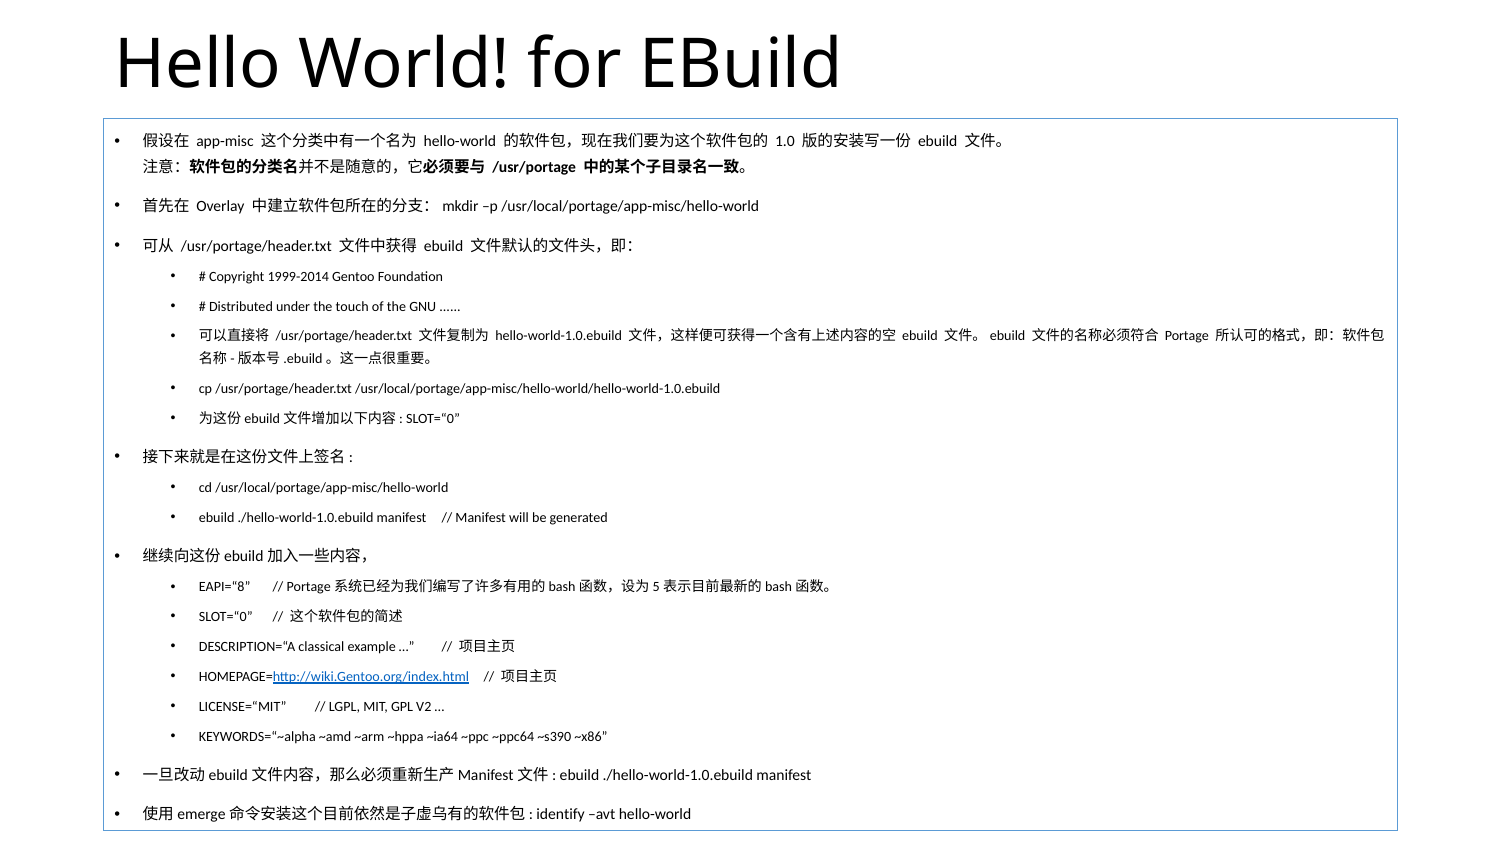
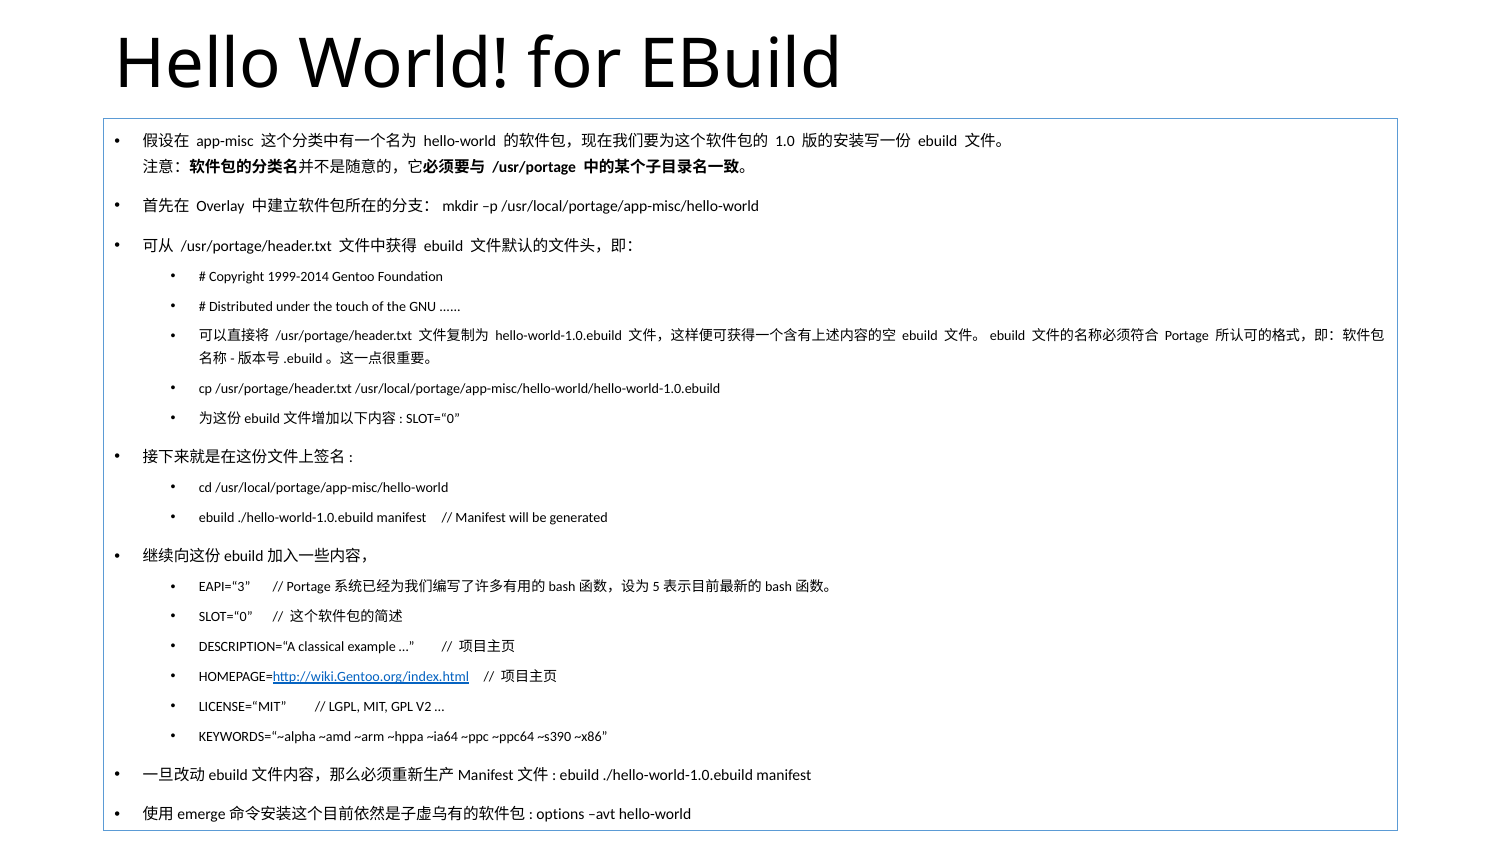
EAPI=“8: EAPI=“8 -> EAPI=“3
identify: identify -> options
